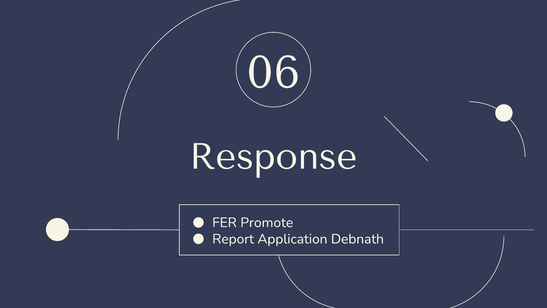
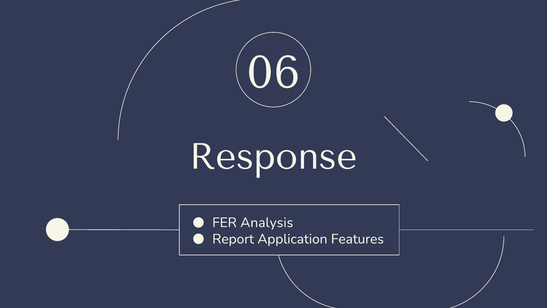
Promote: Promote -> Analysis
Debnath: Debnath -> Features
